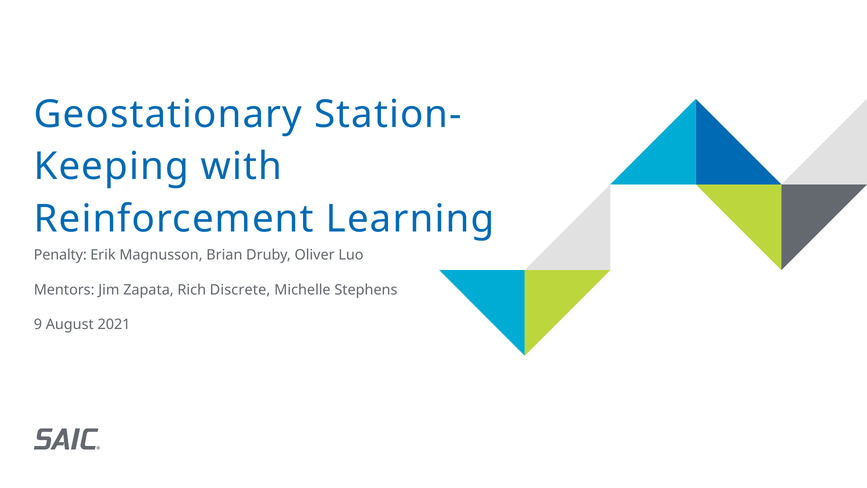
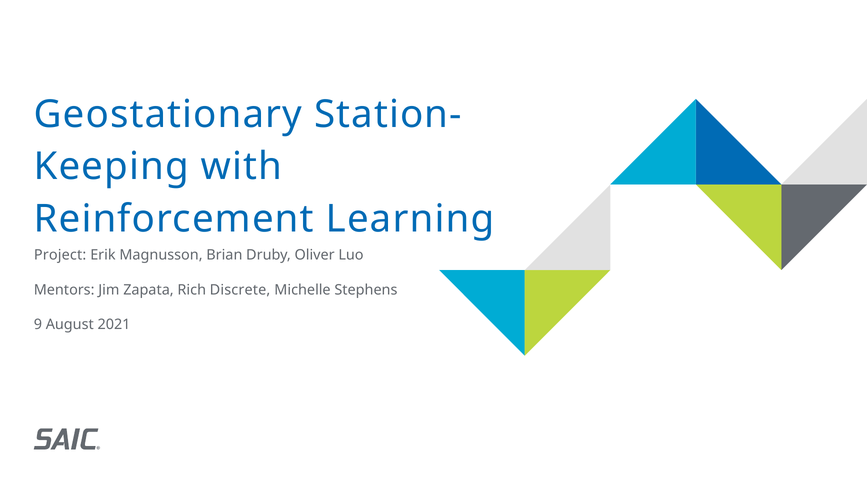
Penalty: Penalty -> Project
